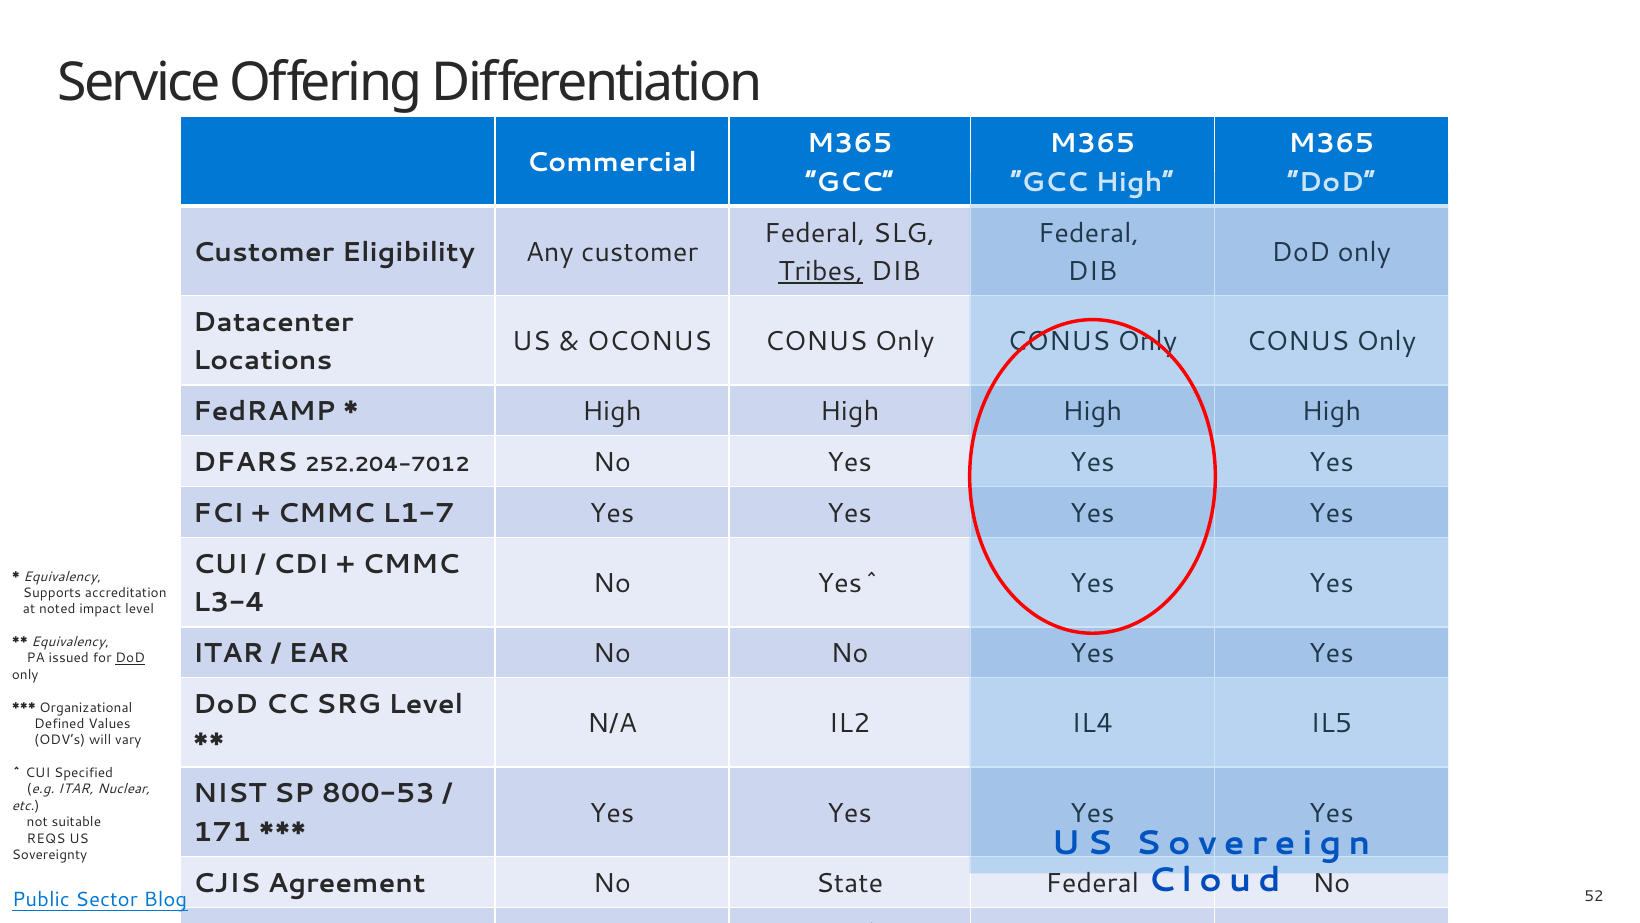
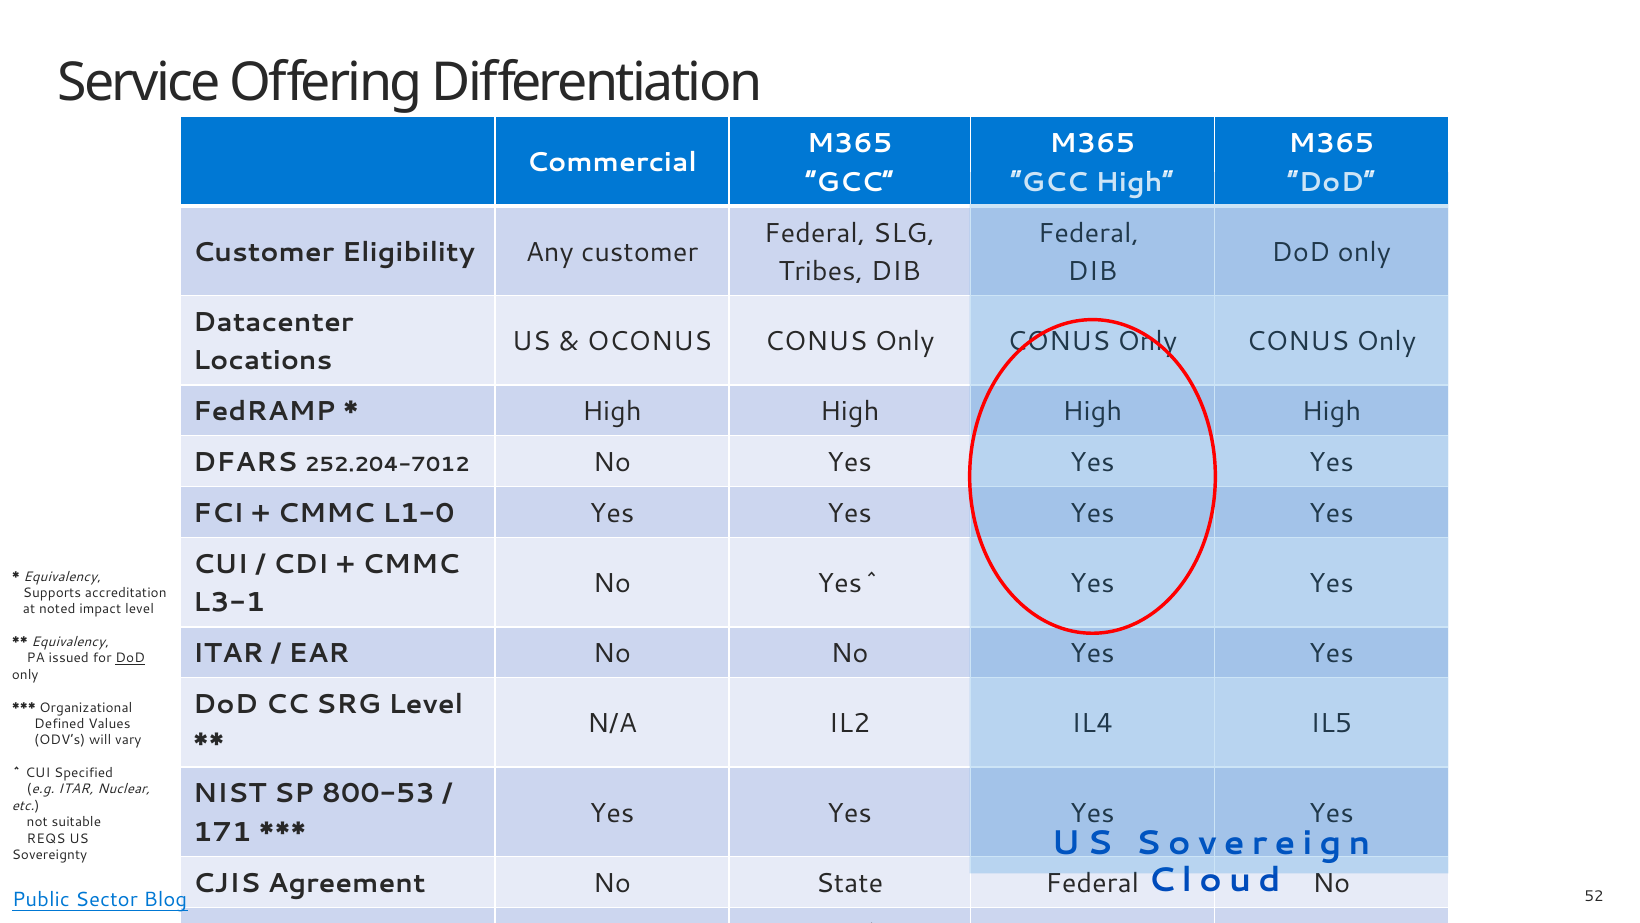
Tribes underline: present -> none
L1-7: L1-7 -> L1-0
L3-4: L3-4 -> L3-1
